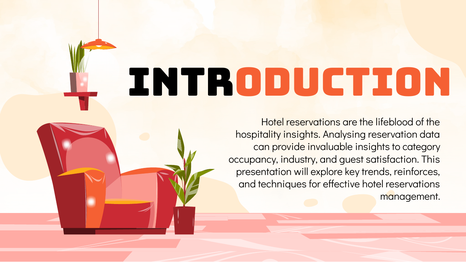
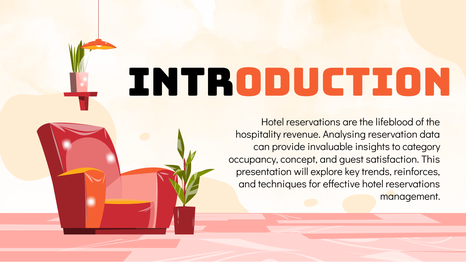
hospitality insights: insights -> revenue
industry: industry -> concept
